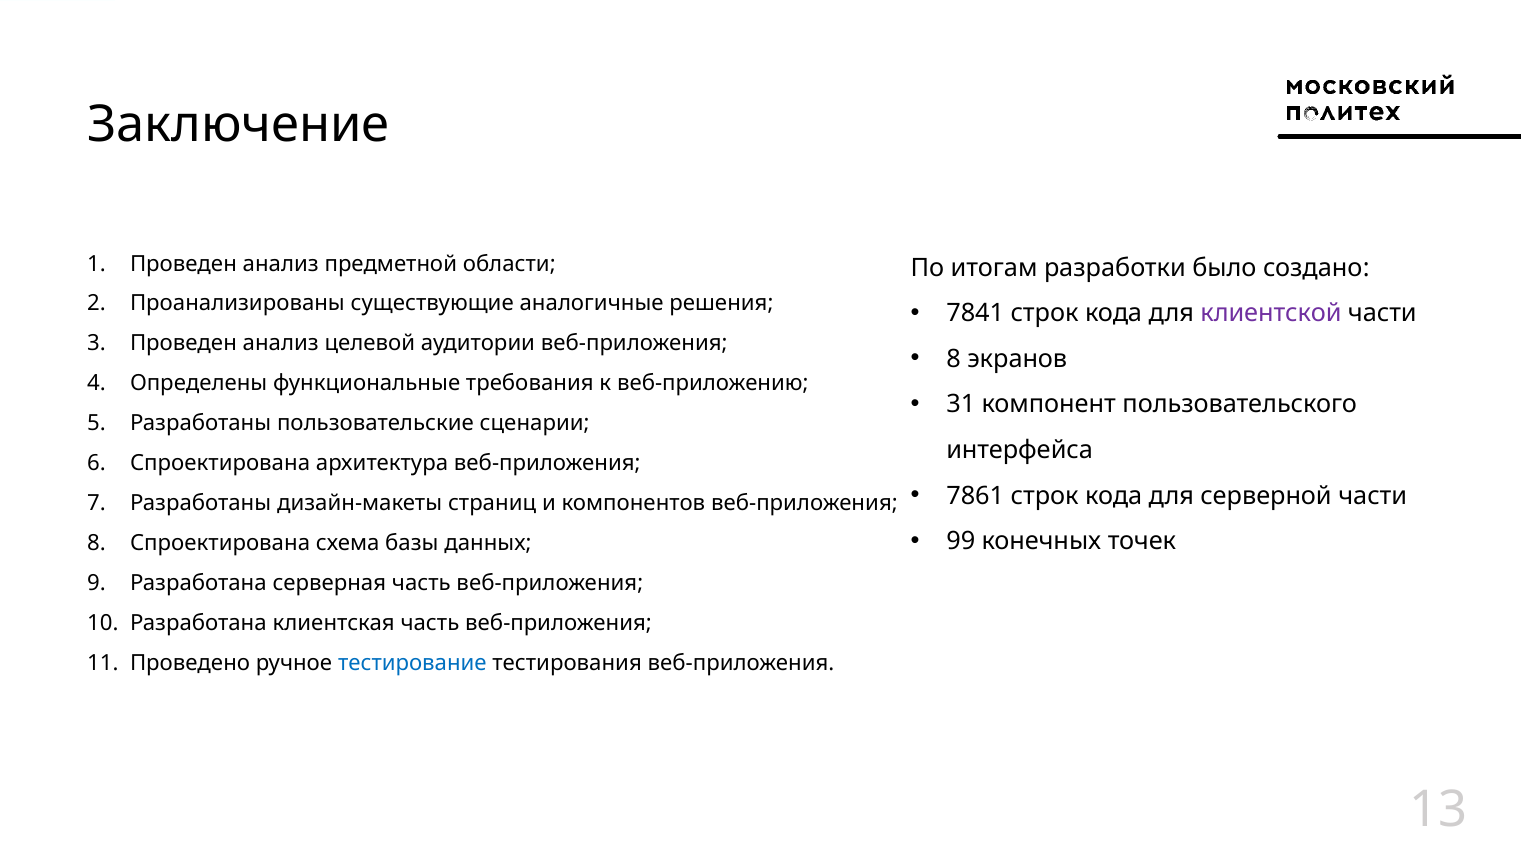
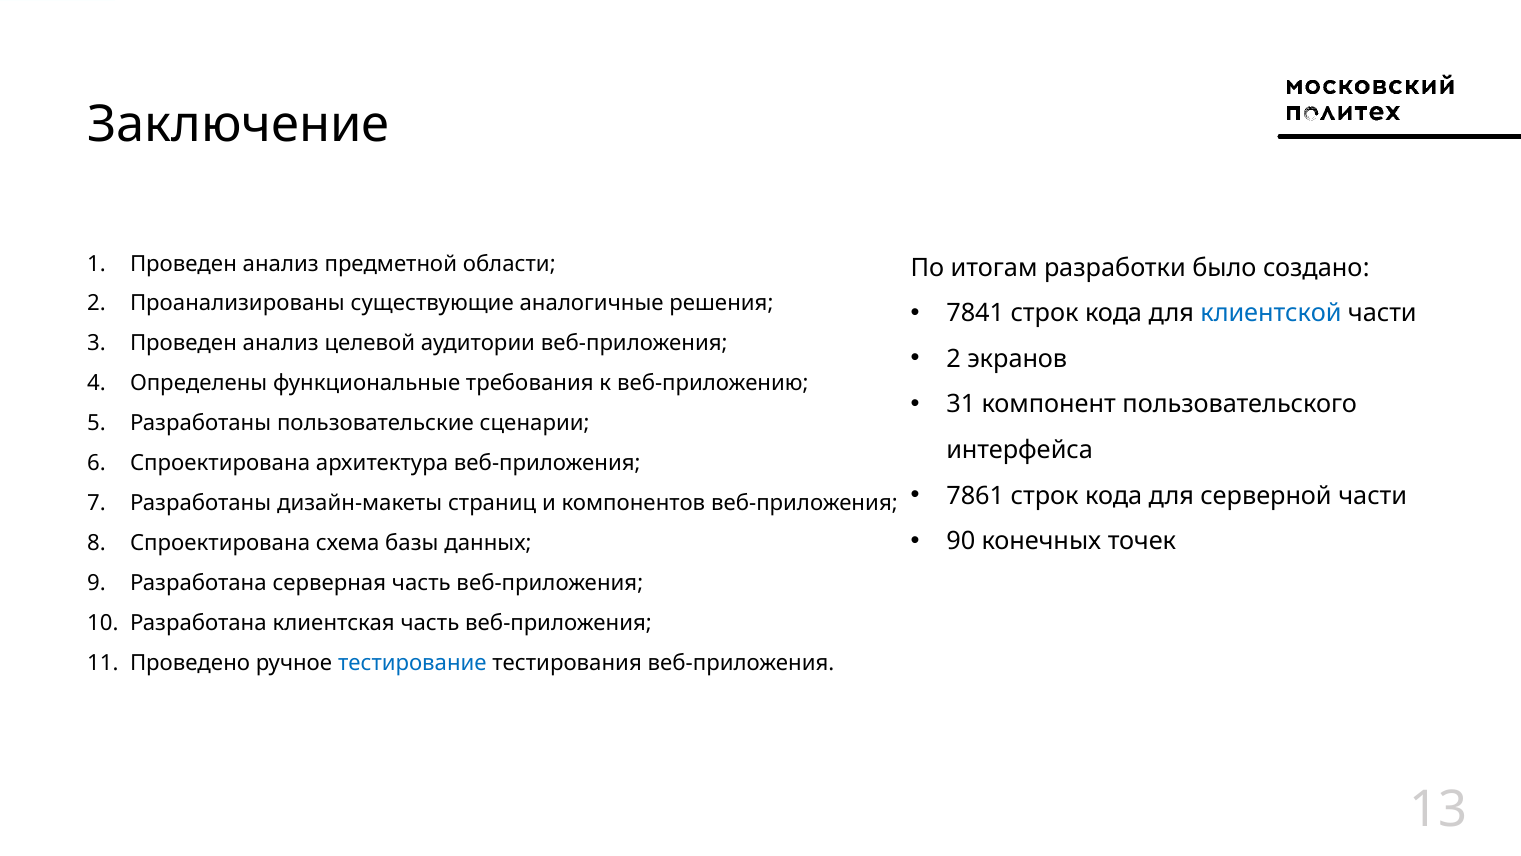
клиентской colour: purple -> blue
8 at (954, 359): 8 -> 2
99: 99 -> 90
